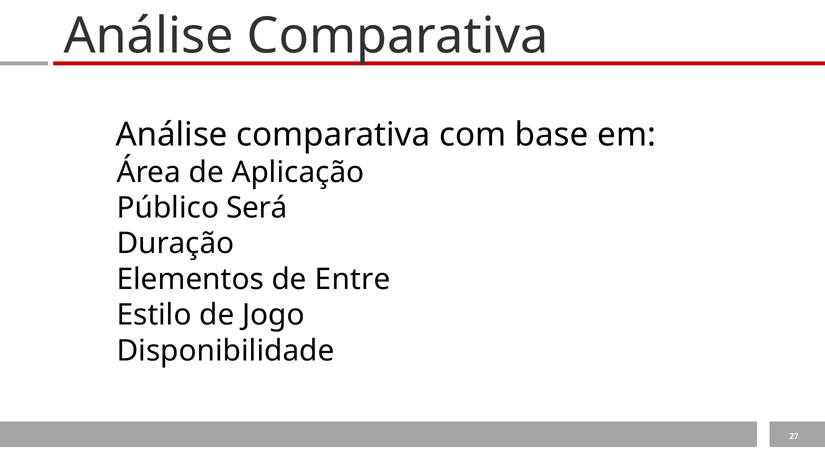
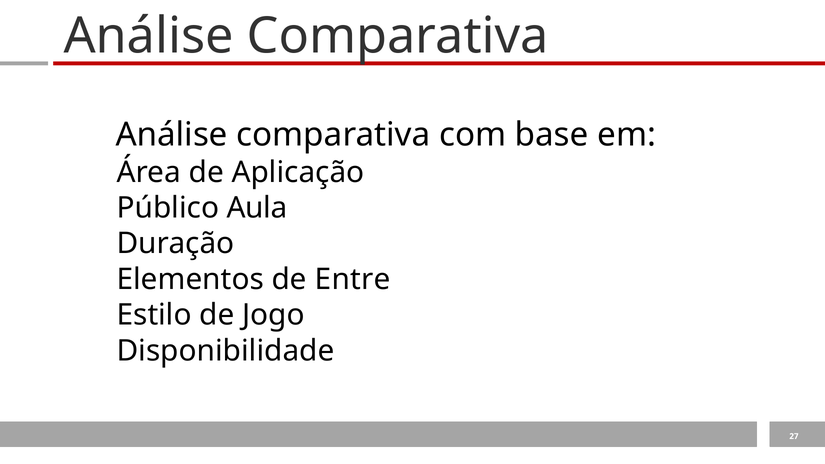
Será: Será -> Aula
